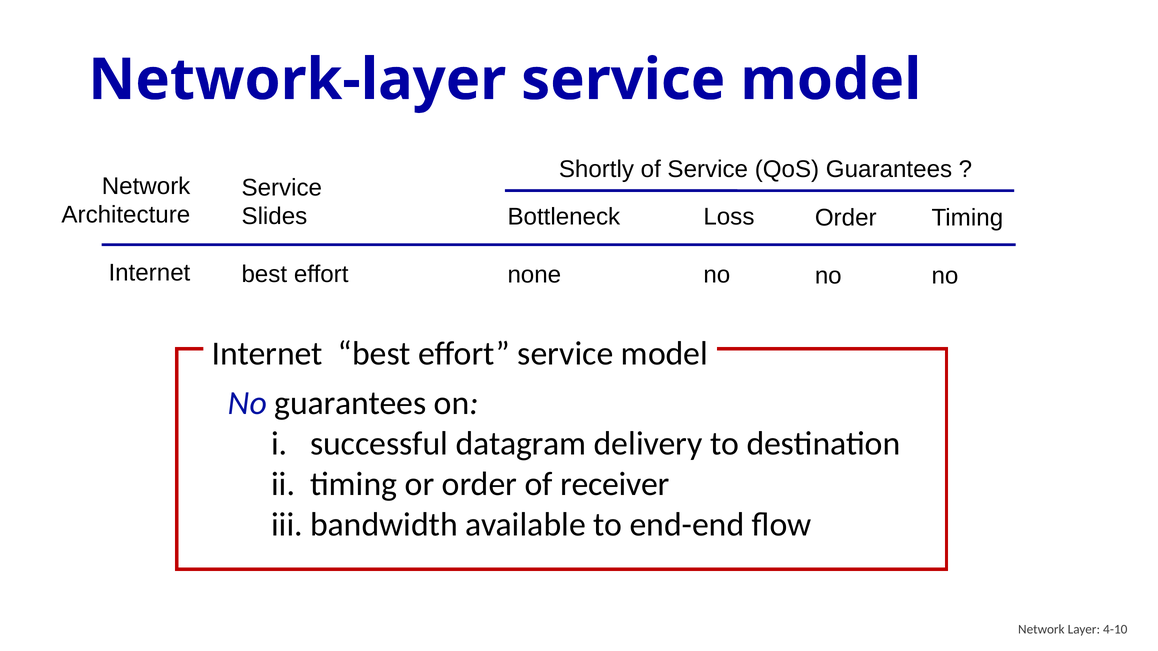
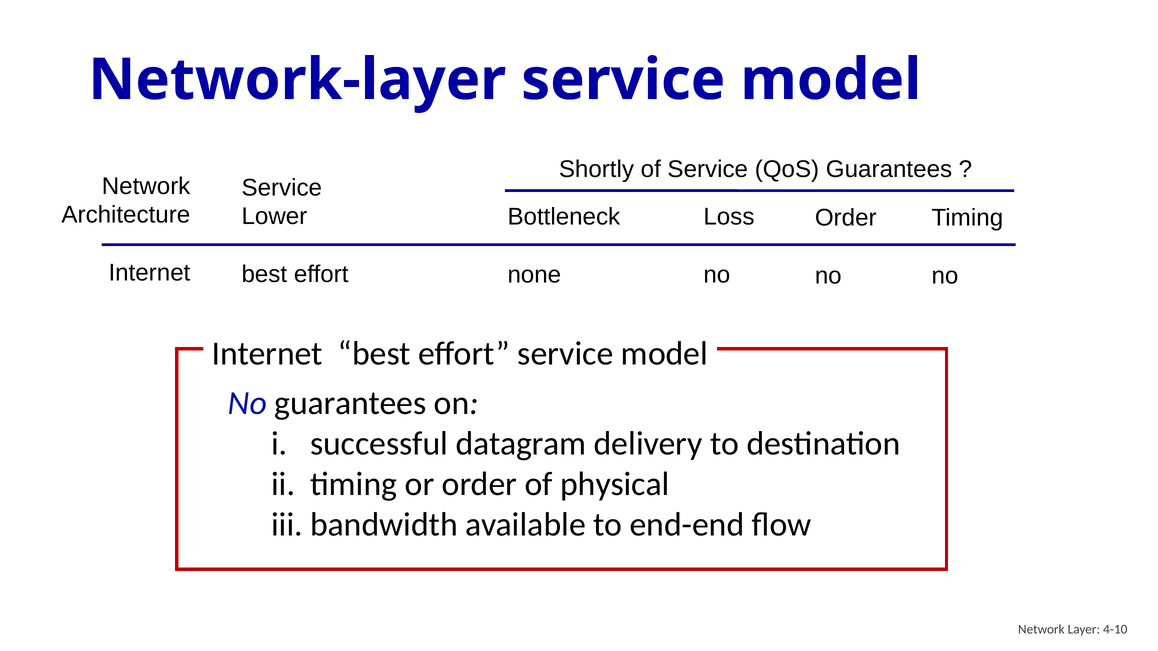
Slides: Slides -> Lower
receiver: receiver -> physical
